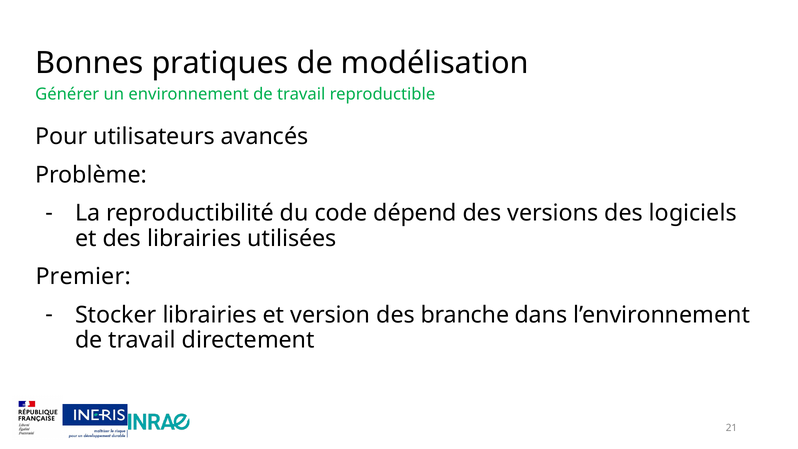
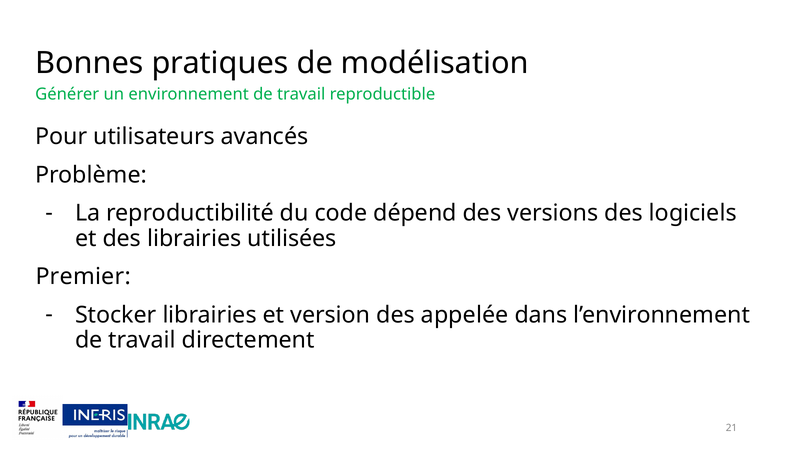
branche: branche -> appelée
